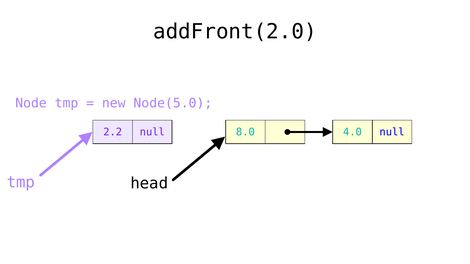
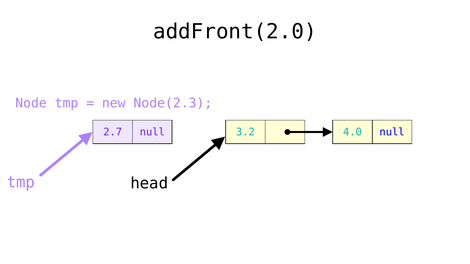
Node(5.0: Node(5.0 -> Node(2.3
2.2: 2.2 -> 2.7
8.0: 8.0 -> 3.2
